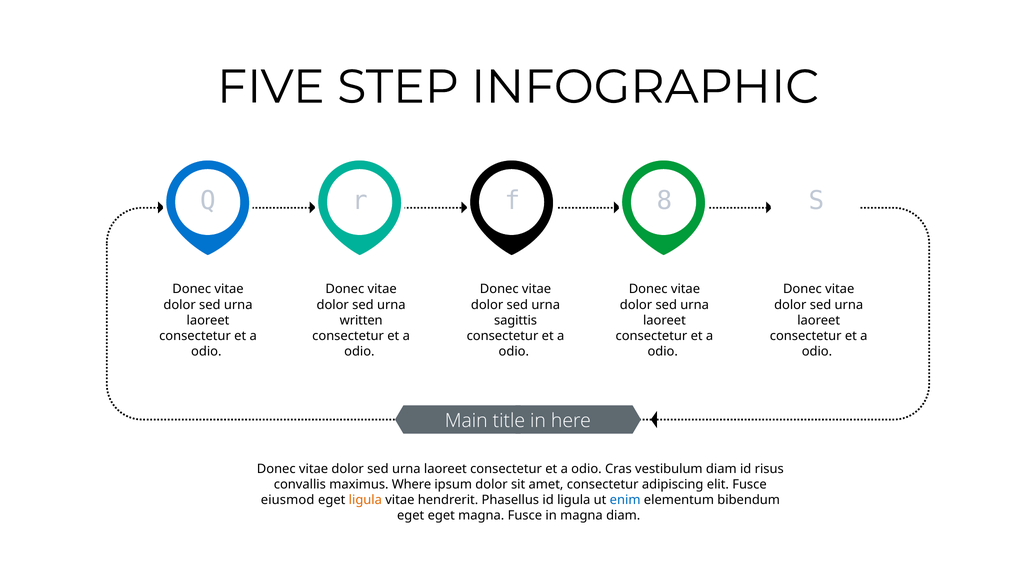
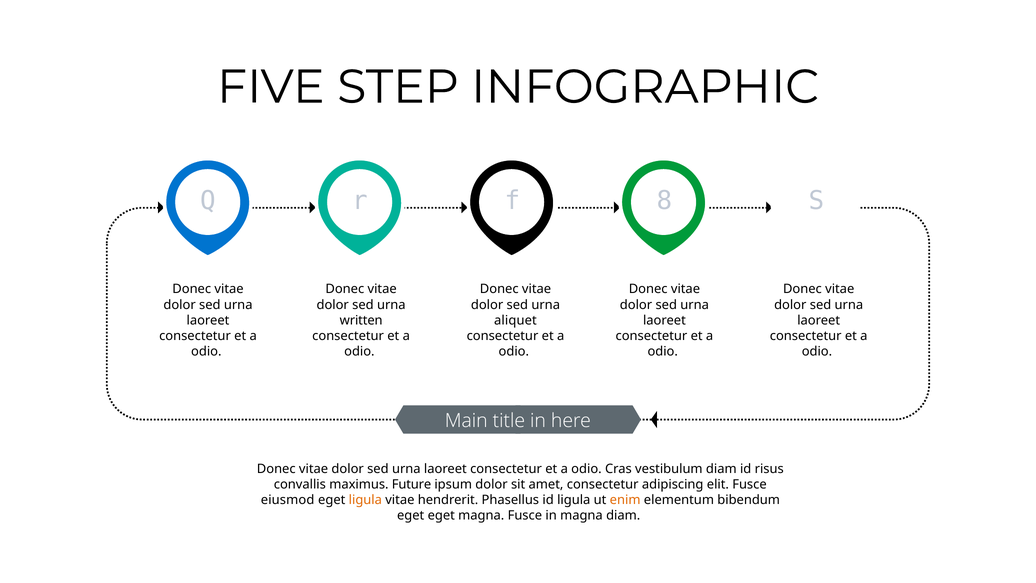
sagittis: sagittis -> aliquet
Where: Where -> Future
enim colour: blue -> orange
